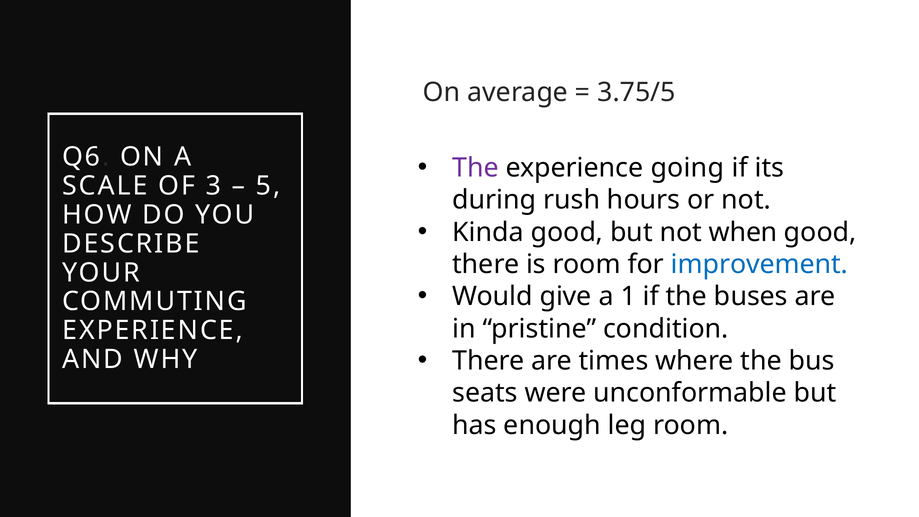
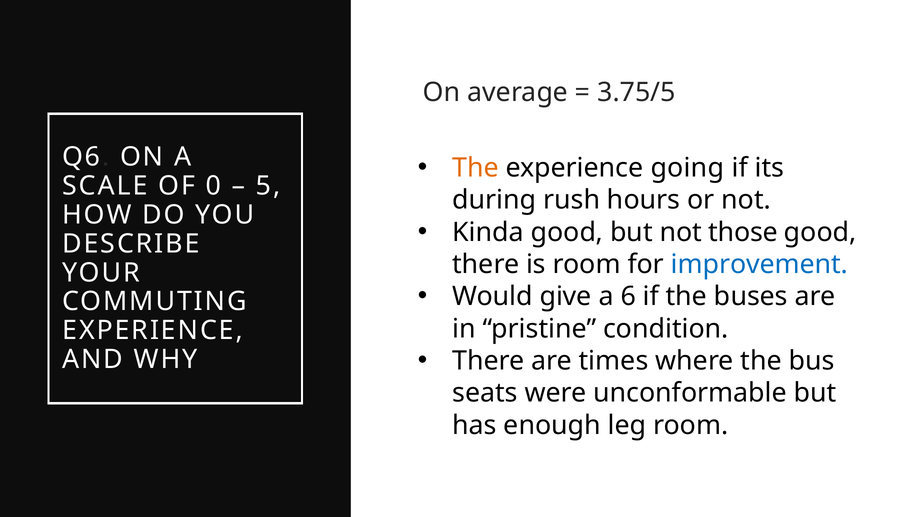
The at (476, 168) colour: purple -> orange
3: 3 -> 0
when: when -> those
1: 1 -> 6
